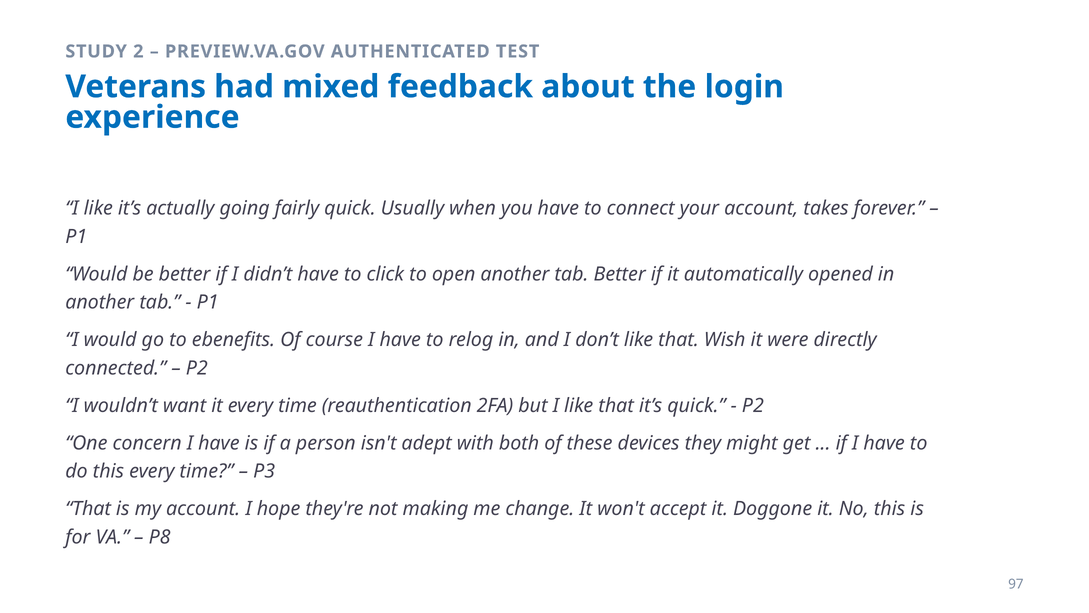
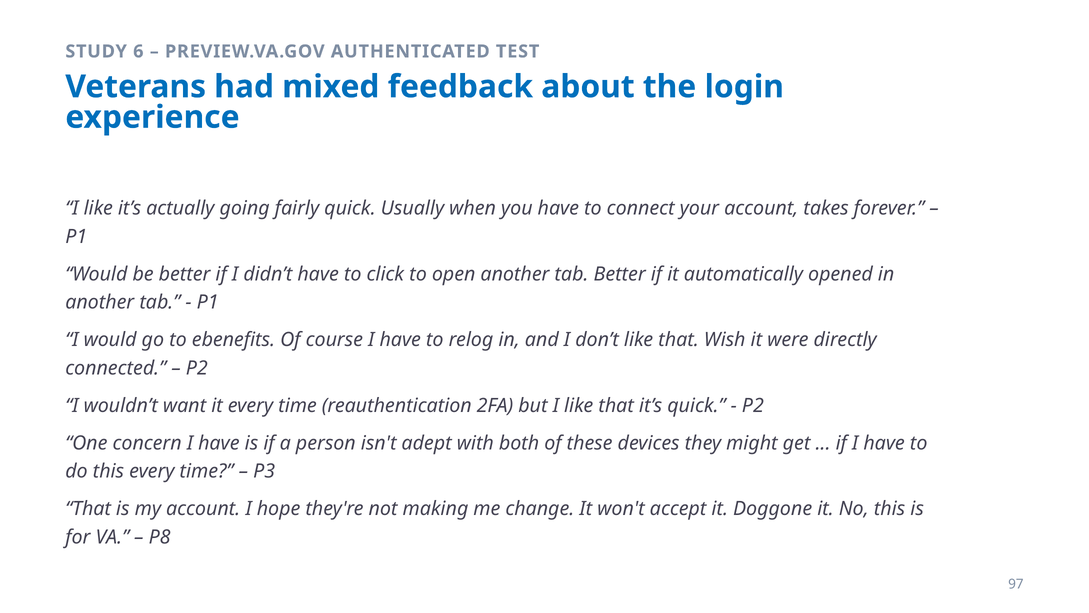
2: 2 -> 6
